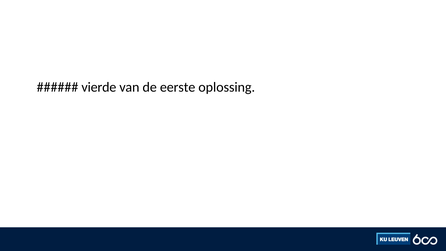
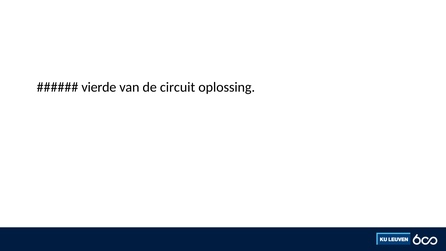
eerste: eerste -> circuit
